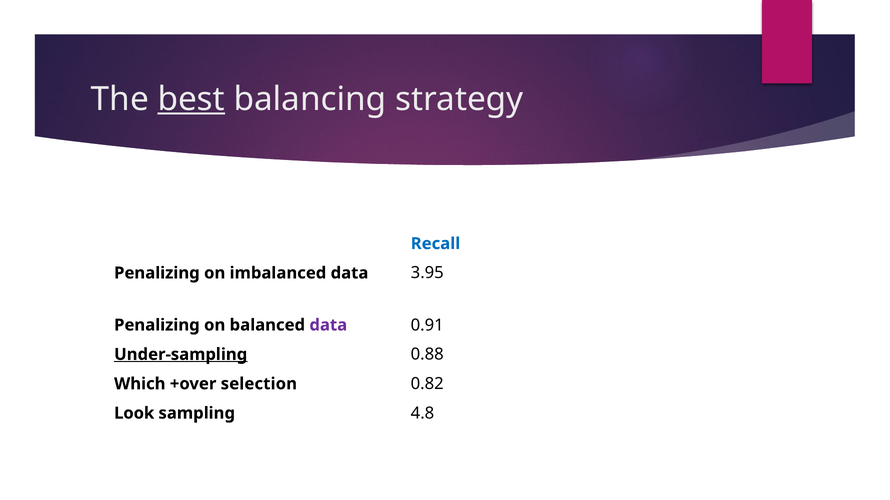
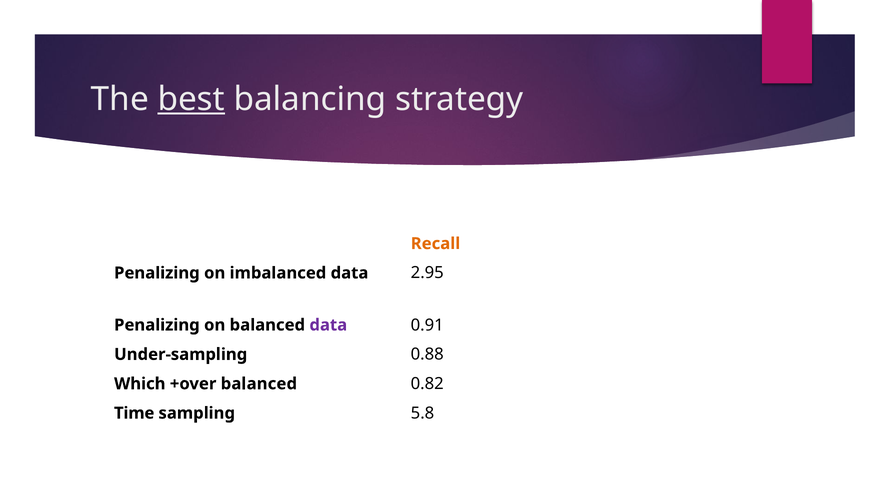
Recall colour: blue -> orange
3.95: 3.95 -> 2.95
Under-sampling underline: present -> none
+over selection: selection -> balanced
Look: Look -> Time
4.8: 4.8 -> 5.8
